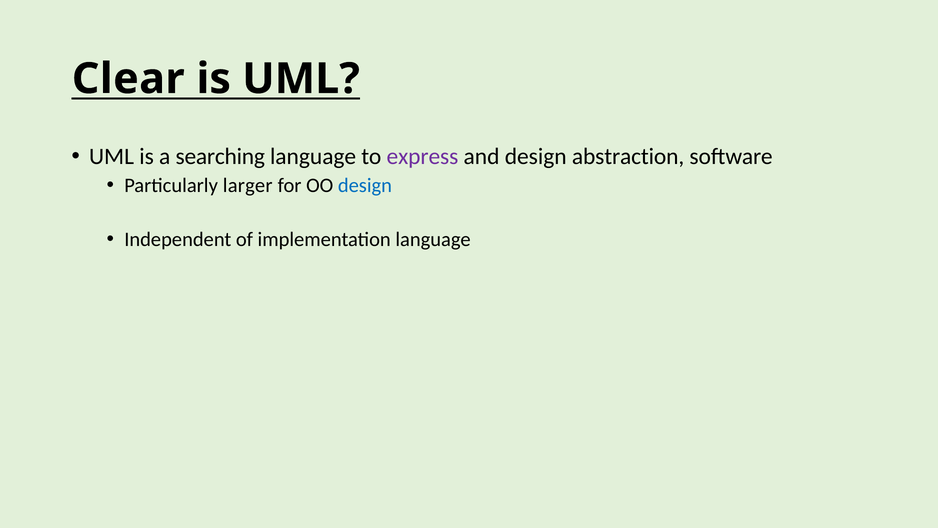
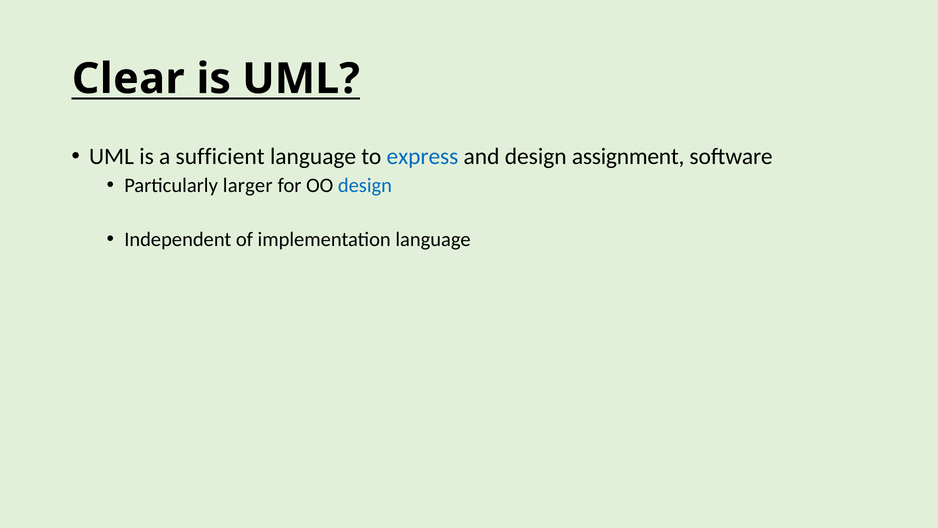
searching: searching -> sufficient
express colour: purple -> blue
abstraction: abstraction -> assignment
